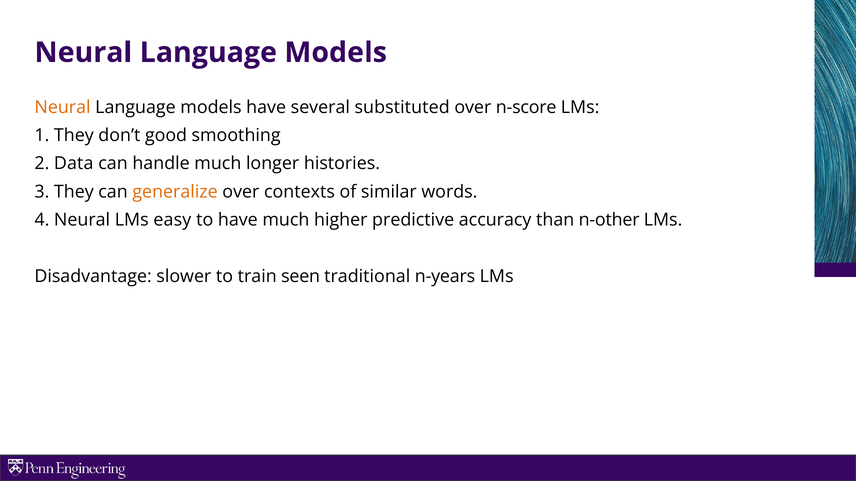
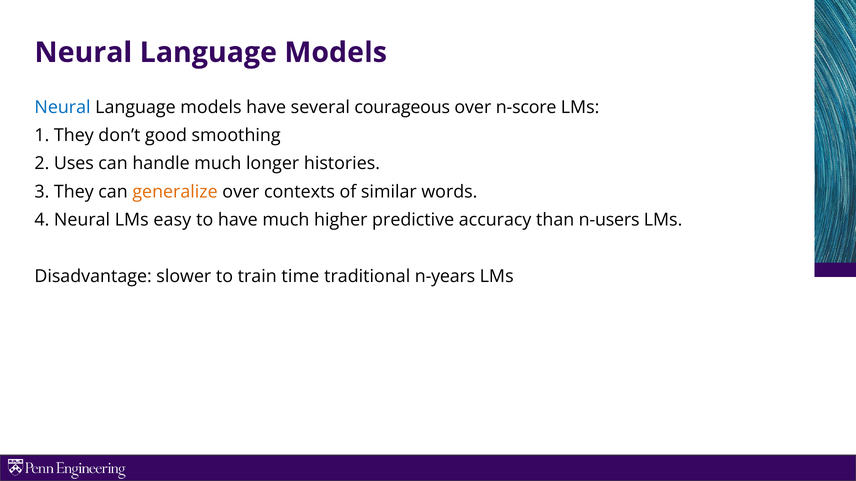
Neural at (63, 107) colour: orange -> blue
substituted: substituted -> courageous
Data: Data -> Uses
n-other: n-other -> n-users
seen: seen -> time
